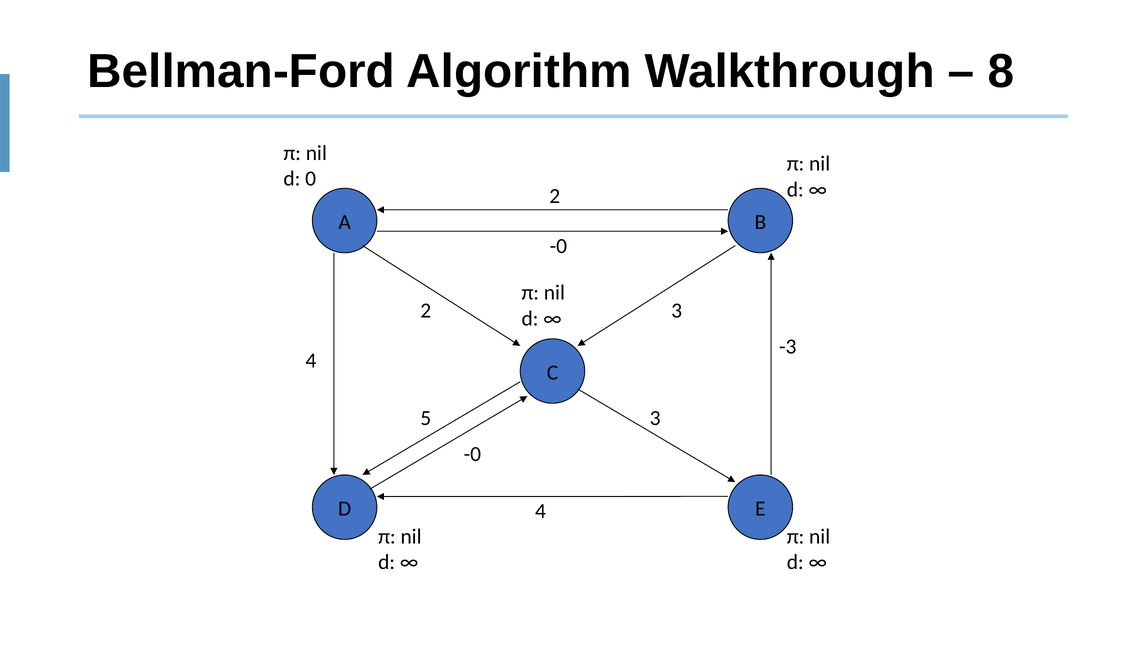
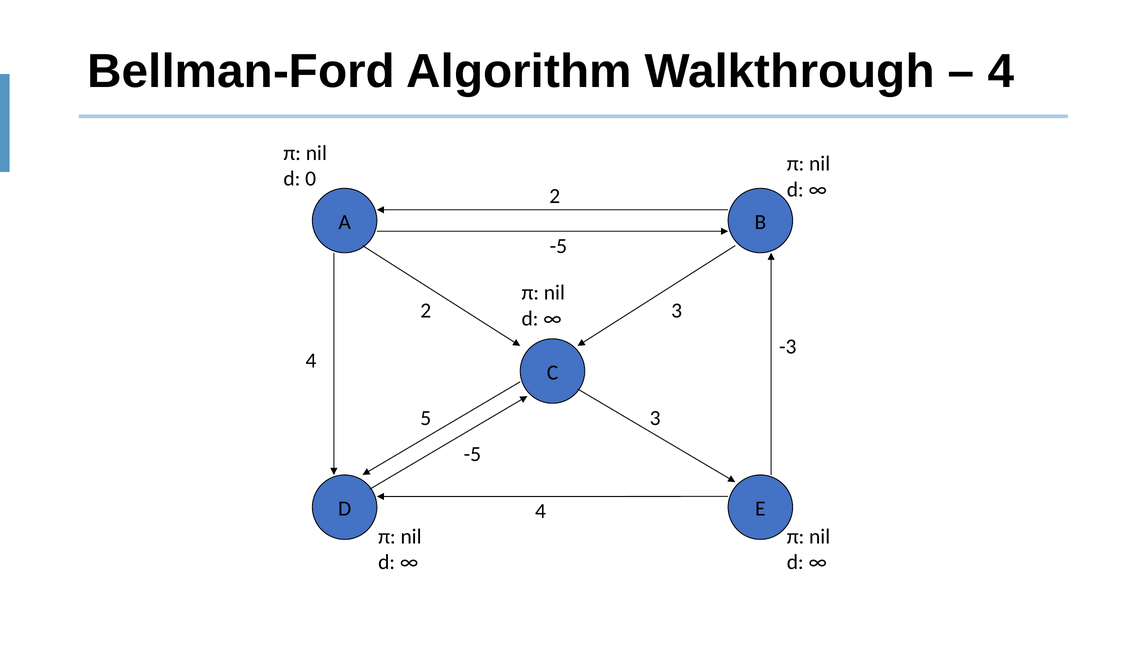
8 at (1001, 72): 8 -> 4
-0 at (558, 246): -0 -> -5
-0 at (472, 454): -0 -> -5
